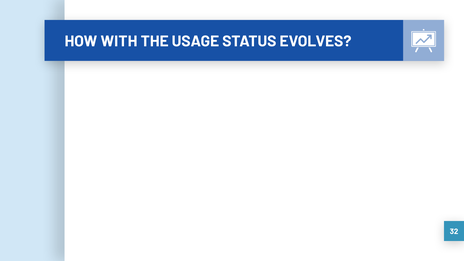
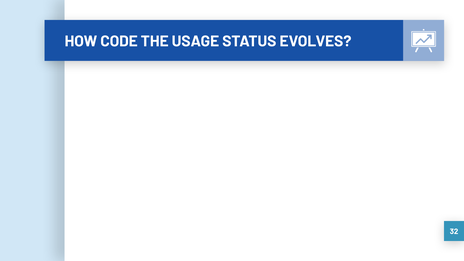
WITH: WITH -> CODE
